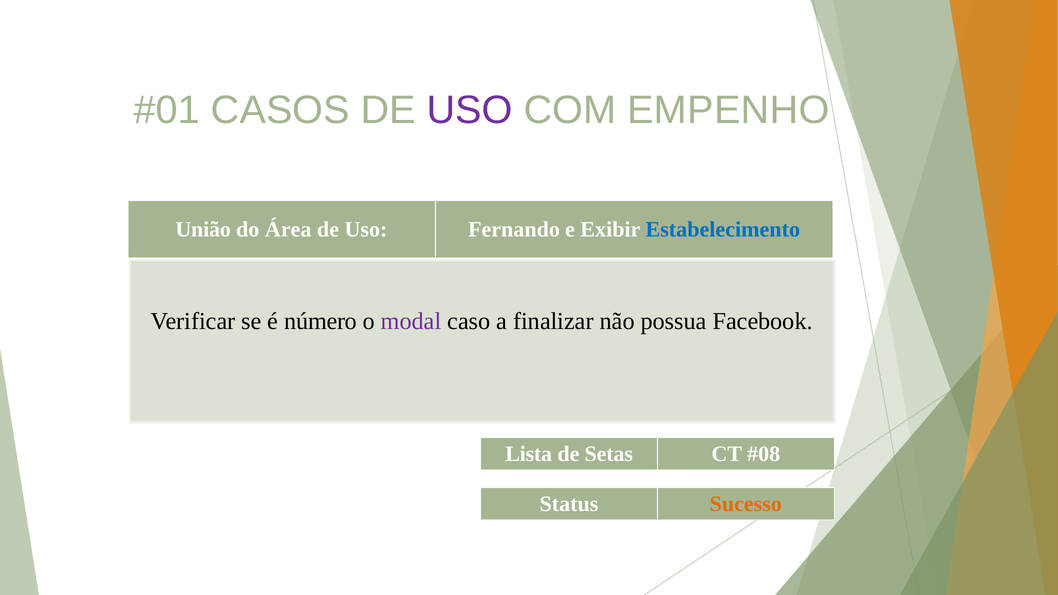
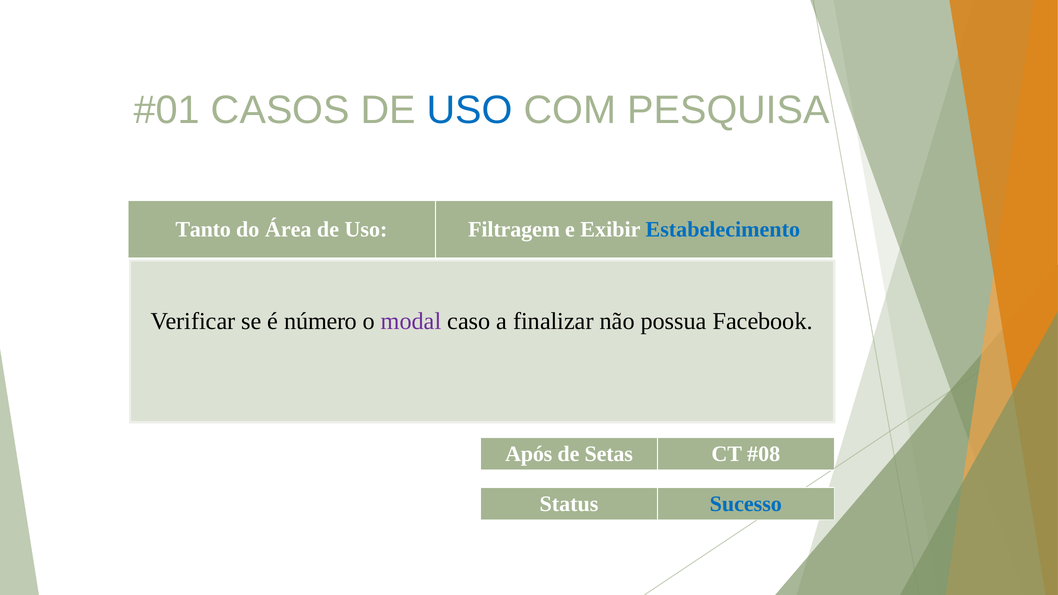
USO at (470, 110) colour: purple -> blue
EMPENHO: EMPENHO -> PESQUISA
União: União -> Tanto
Fernando: Fernando -> Filtragem
Lista: Lista -> Após
Sucesso colour: orange -> blue
